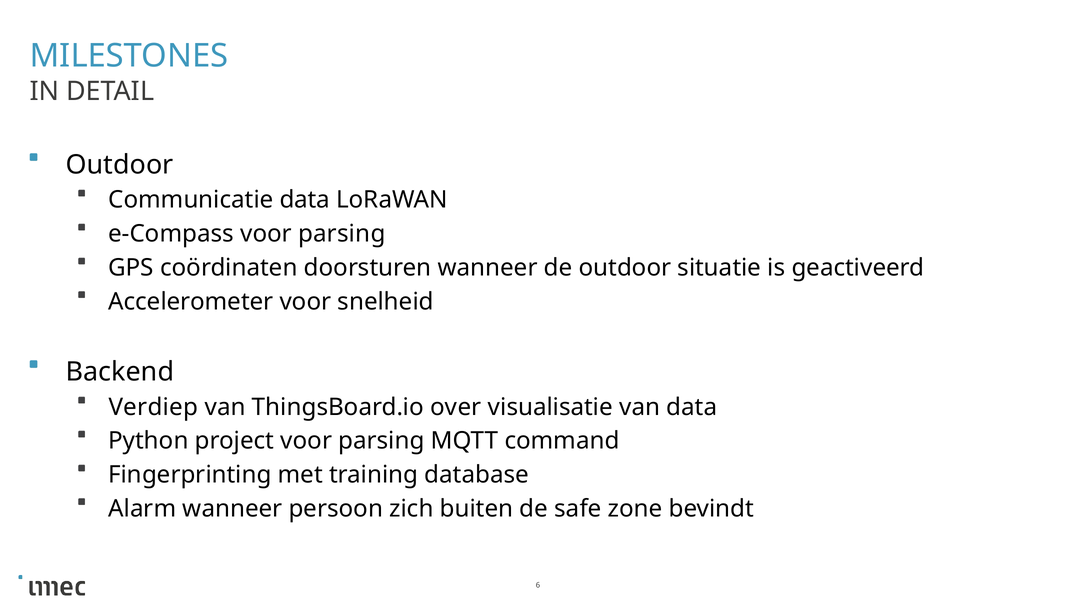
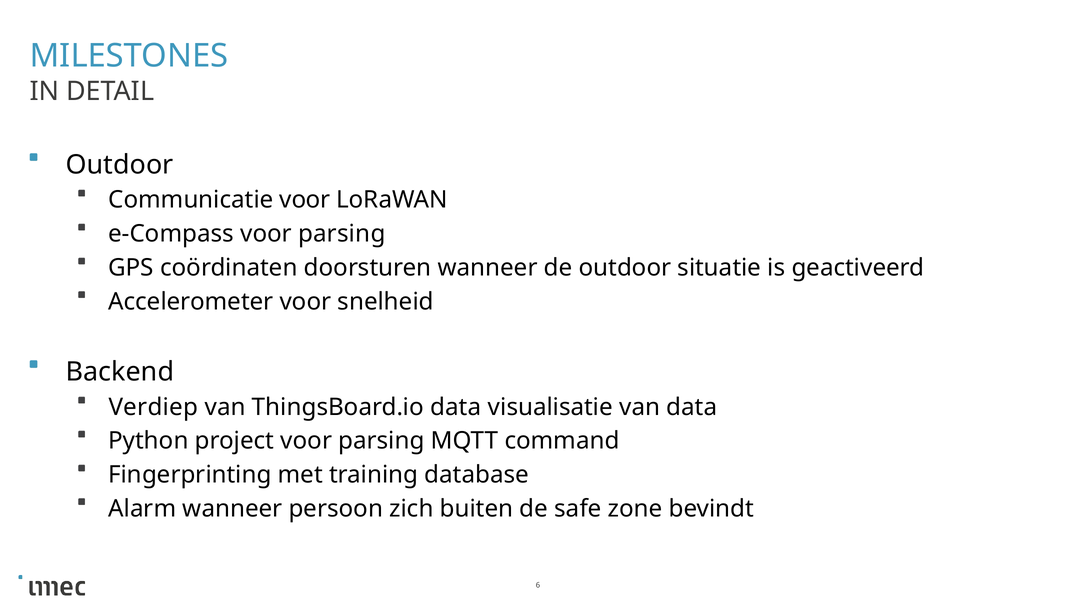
Communicatie data: data -> voor
ThingsBoard.io over: over -> data
